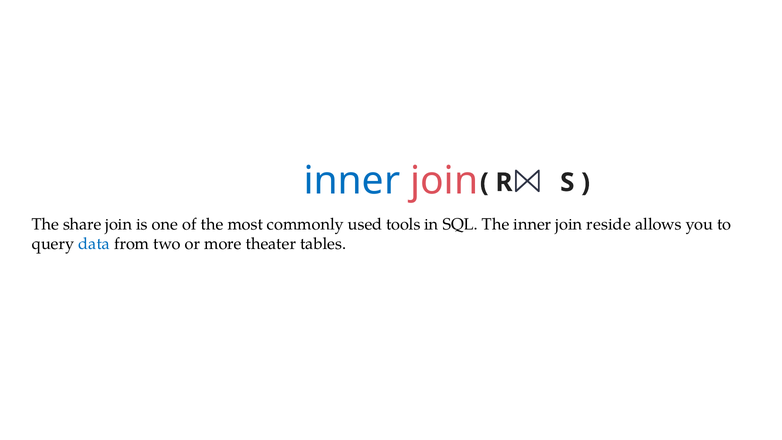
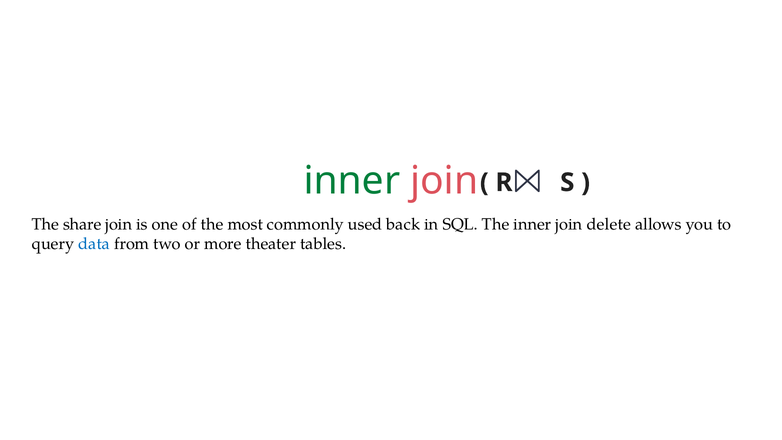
inner at (352, 181) colour: blue -> green
tools: tools -> back
reside: reside -> delete
